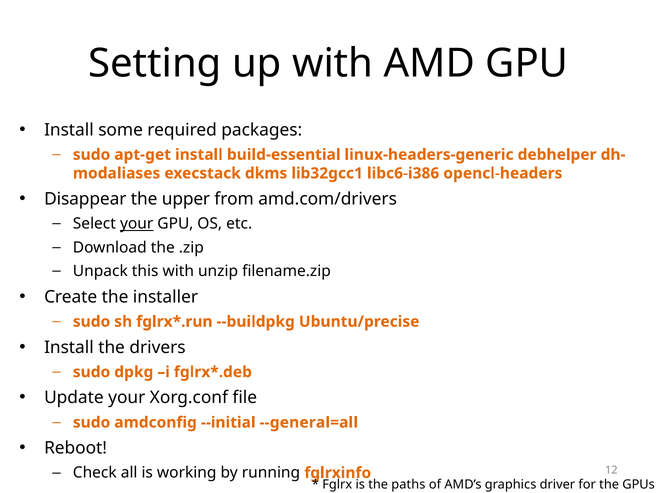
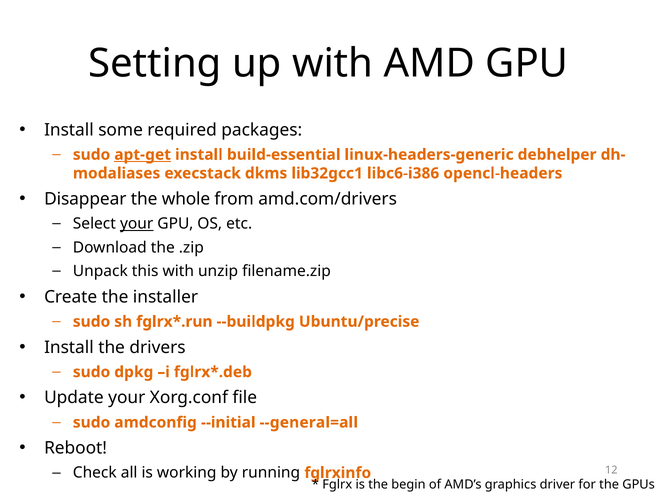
apt-get underline: none -> present
upper: upper -> whole
paths: paths -> begin
